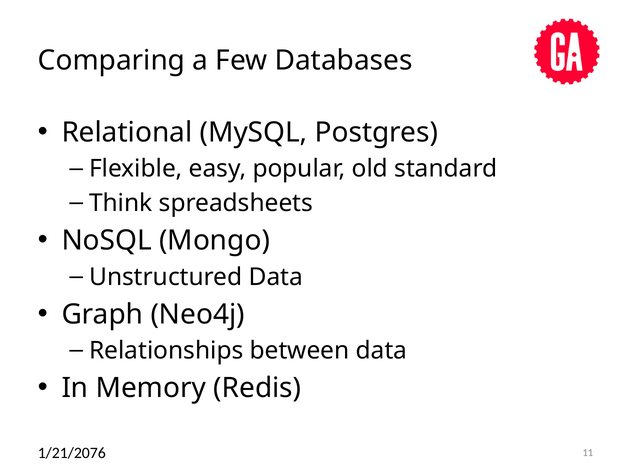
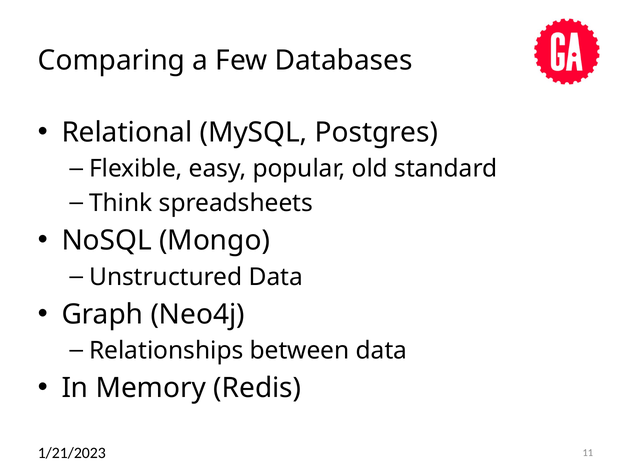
1/21/2076: 1/21/2076 -> 1/21/2023
